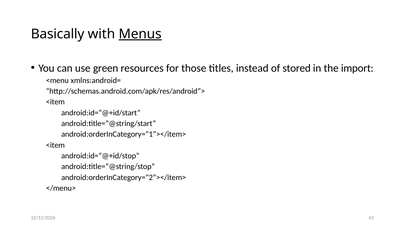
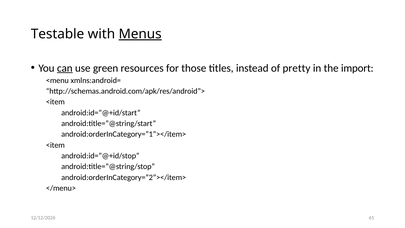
Basically: Basically -> Testable
can underline: none -> present
stored: stored -> pretty
